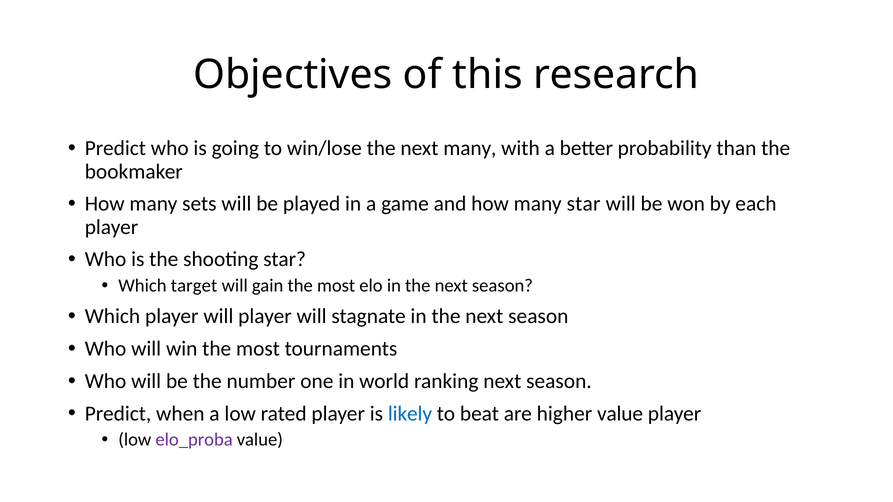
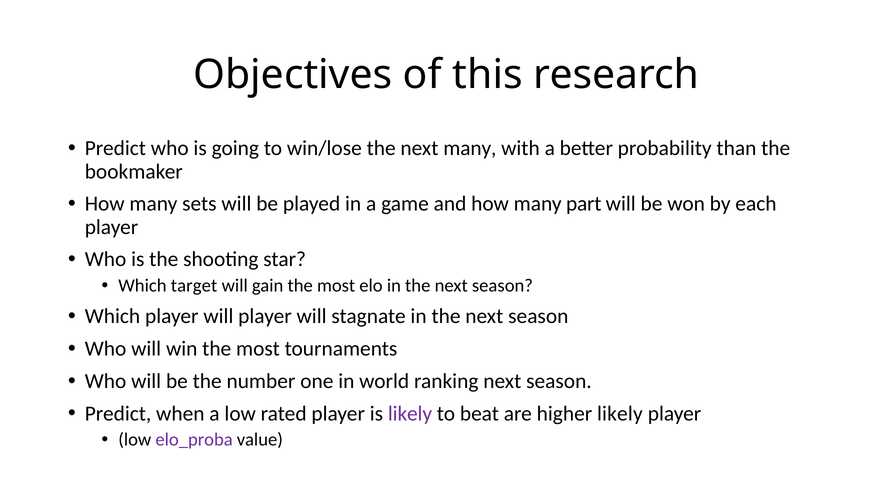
many star: star -> part
likely at (410, 414) colour: blue -> purple
higher value: value -> likely
